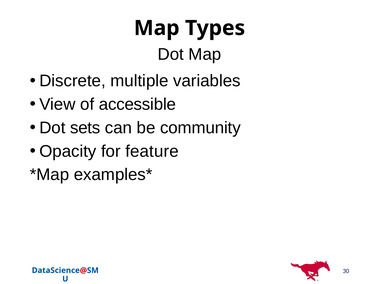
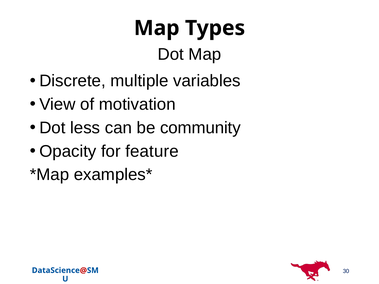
accessible: accessible -> motivation
sets: sets -> less
